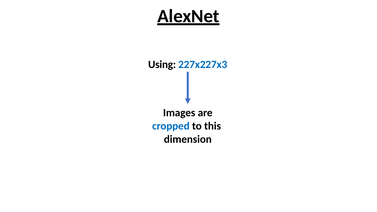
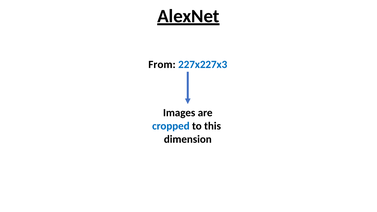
Using: Using -> From
